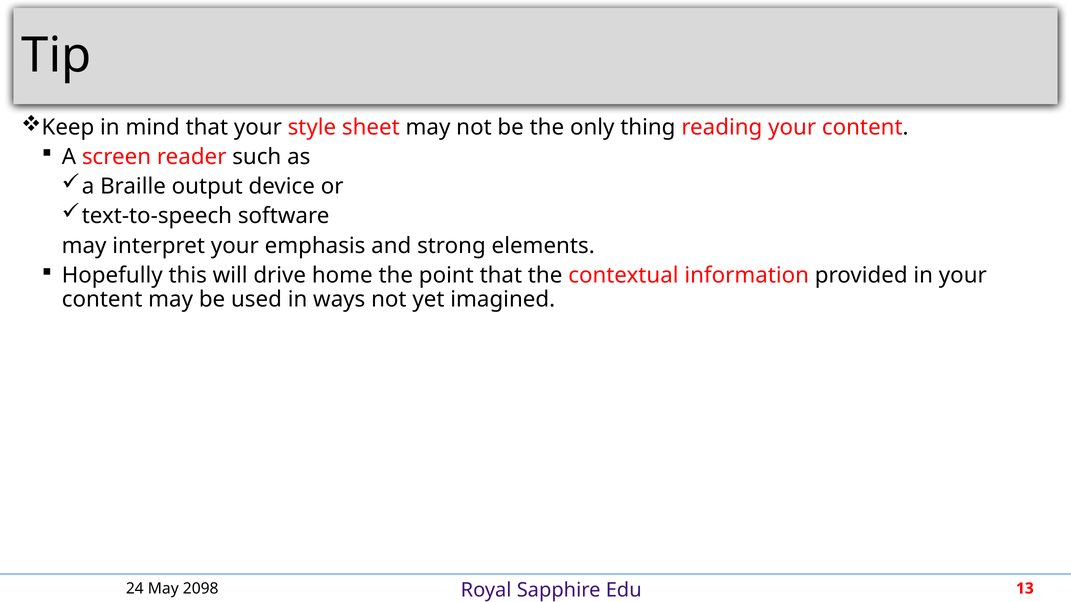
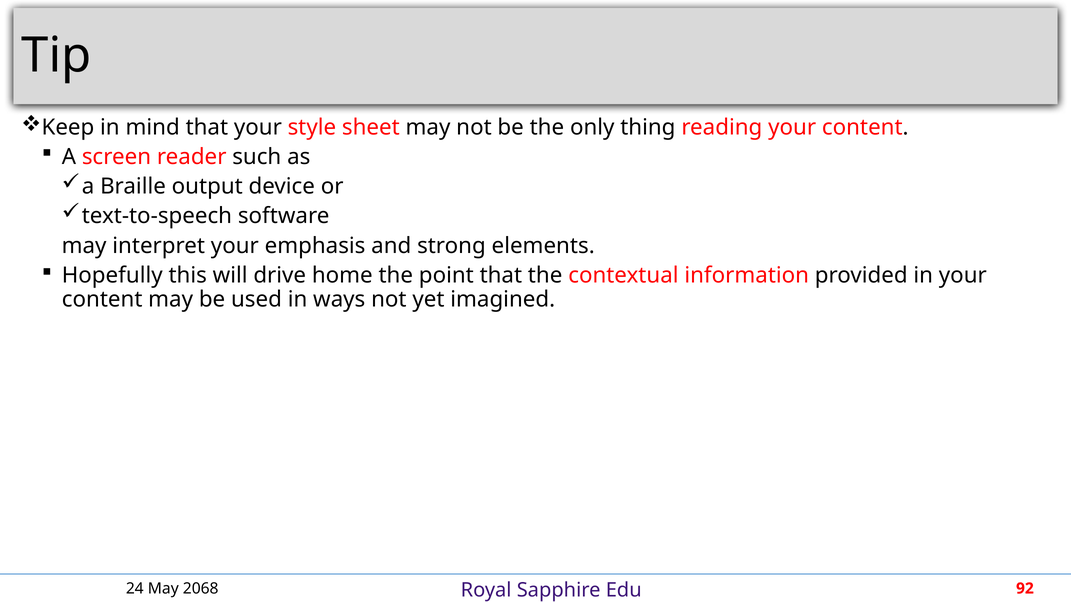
2098: 2098 -> 2068
13: 13 -> 92
